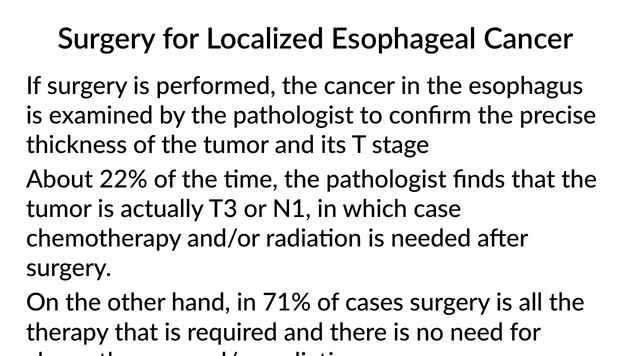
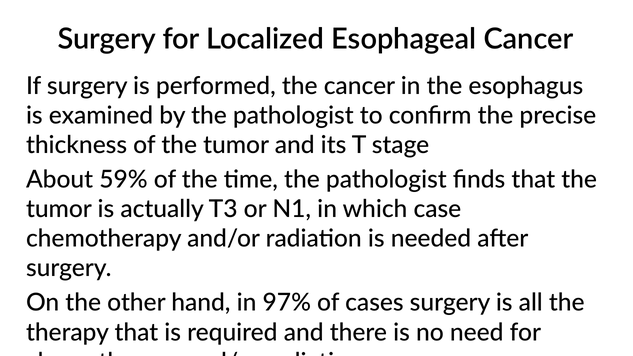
22%: 22% -> 59%
71%: 71% -> 97%
